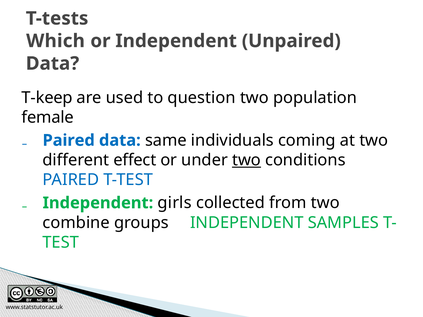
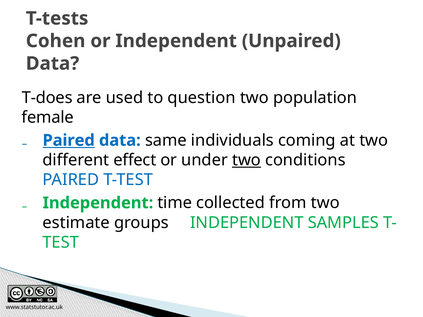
Which: Which -> Cohen
T-keep: T-keep -> T-does
Paired at (69, 140) underline: none -> present
girls: girls -> time
combine: combine -> estimate
